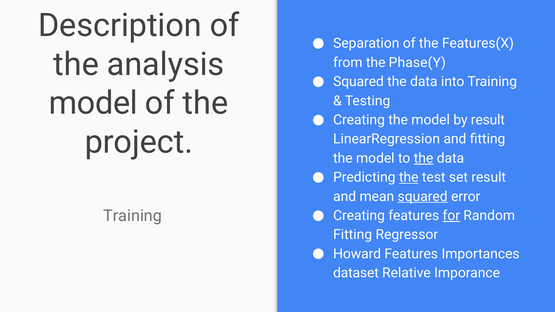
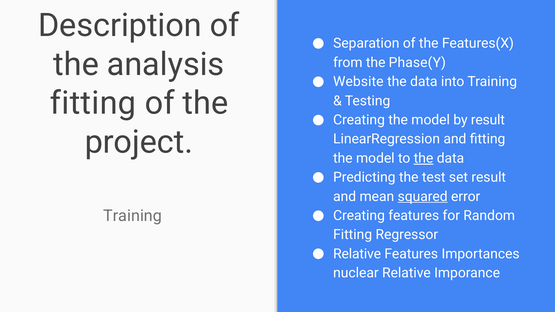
Squared at (358, 82): Squared -> Website
model at (93, 103): model -> fitting
the at (409, 177) underline: present -> none
for underline: present -> none
Howard at (357, 254): Howard -> Relative
dataset: dataset -> nuclear
